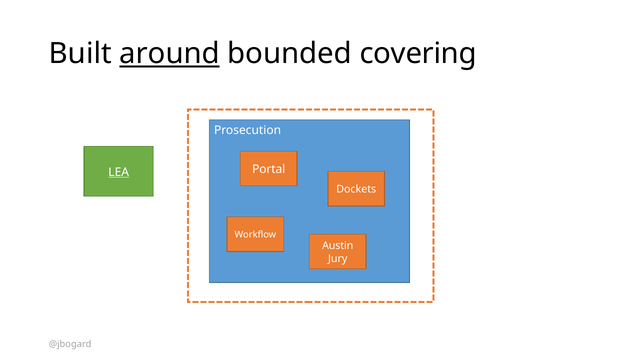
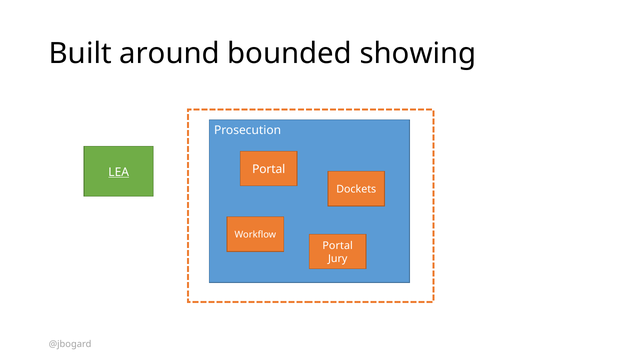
around underline: present -> none
covering: covering -> showing
Austin at (338, 246): Austin -> Portal
